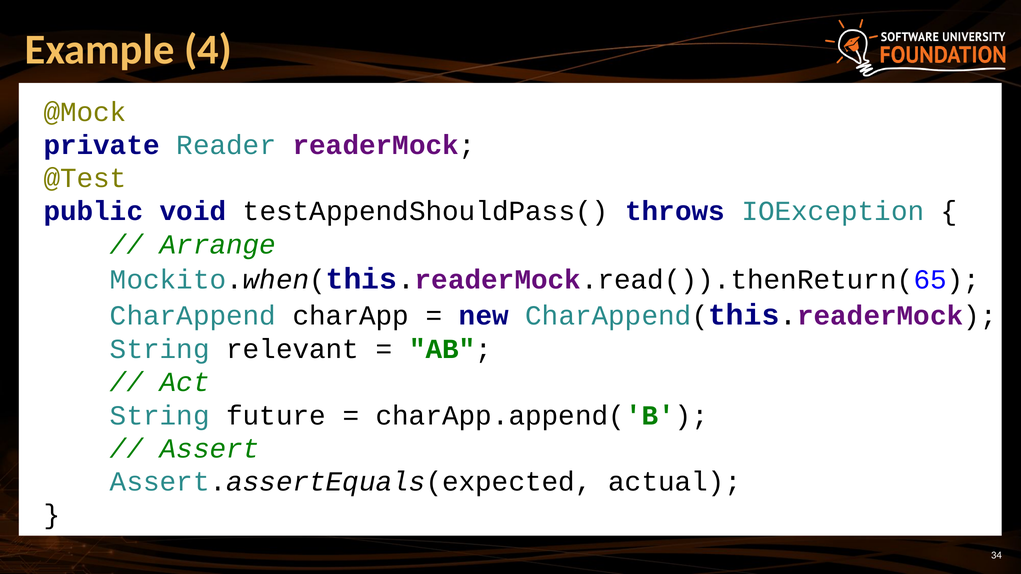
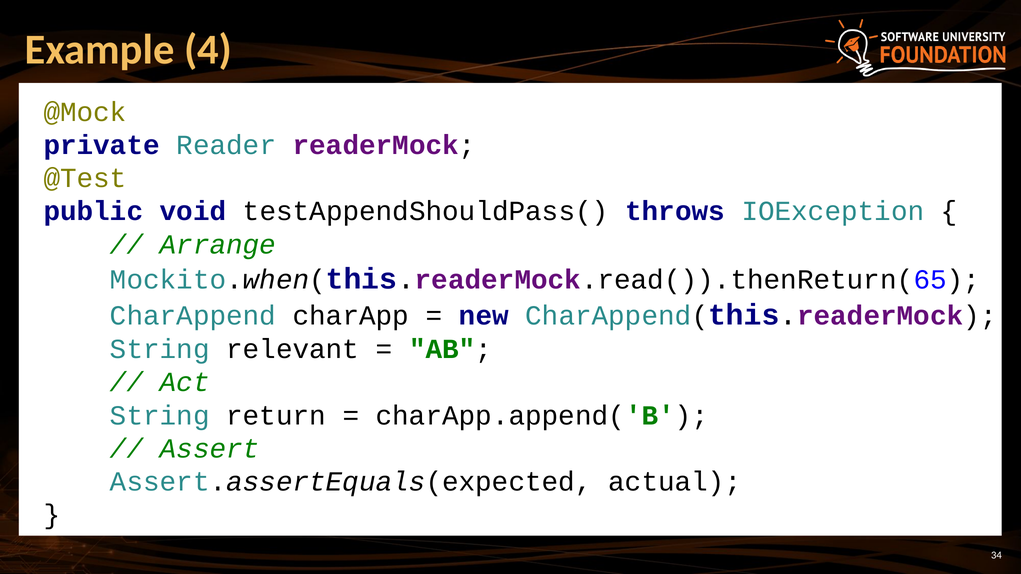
future: future -> return
